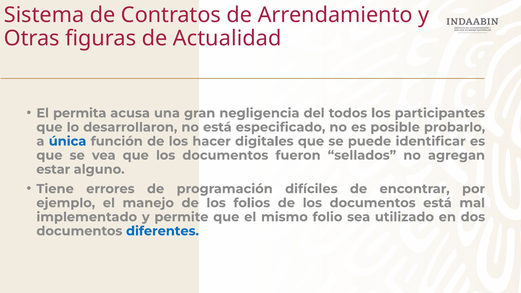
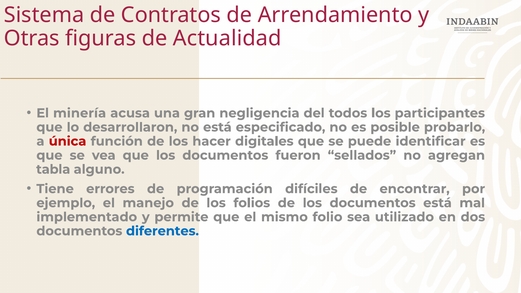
permita: permita -> minería
única colour: blue -> red
estar: estar -> tabla
